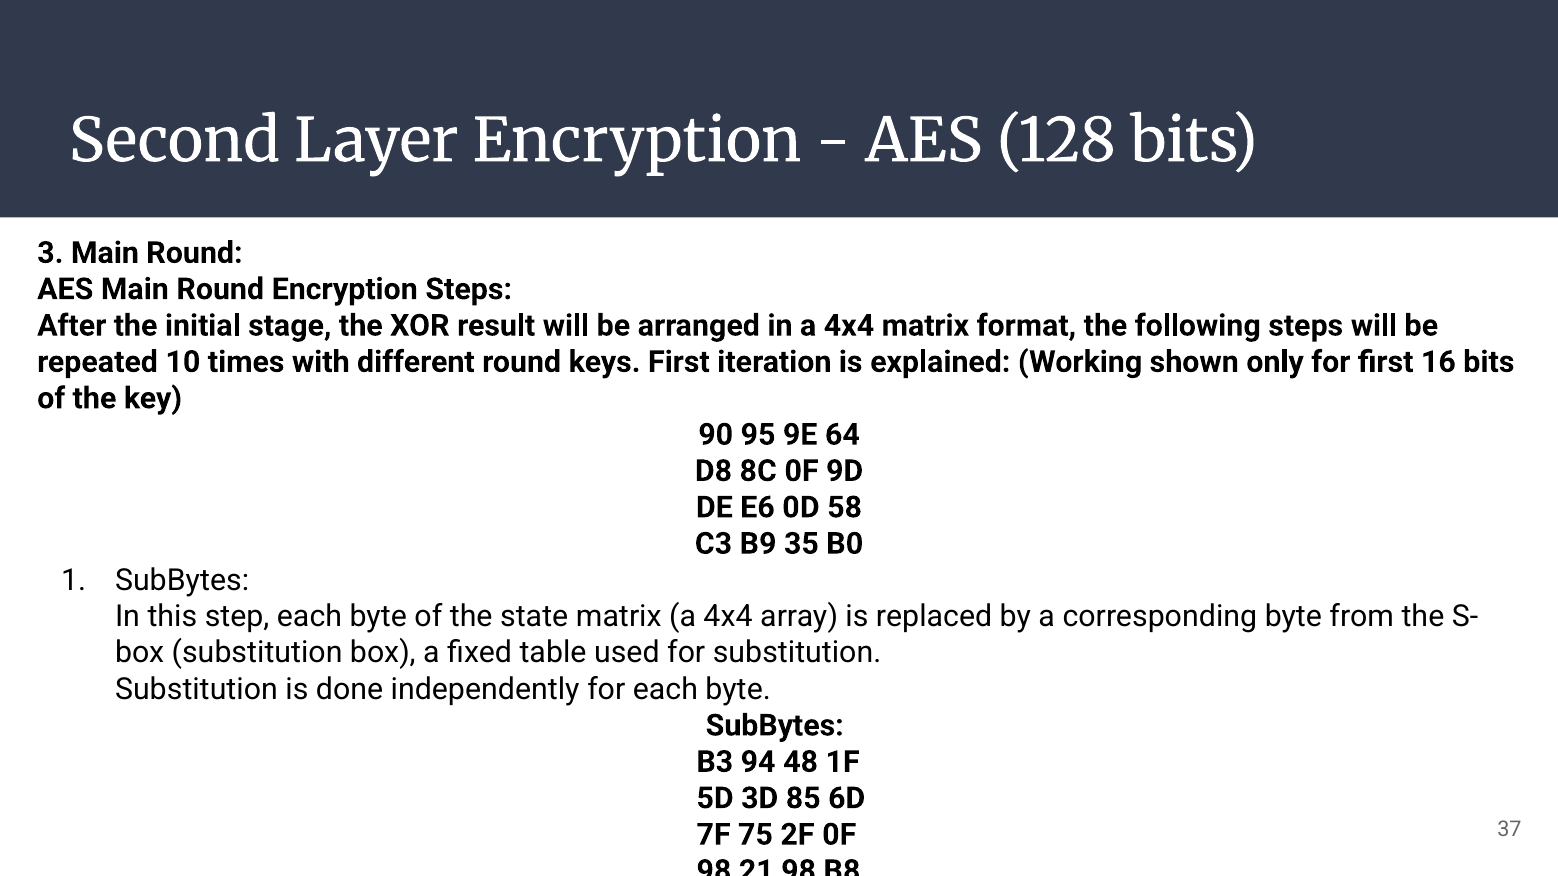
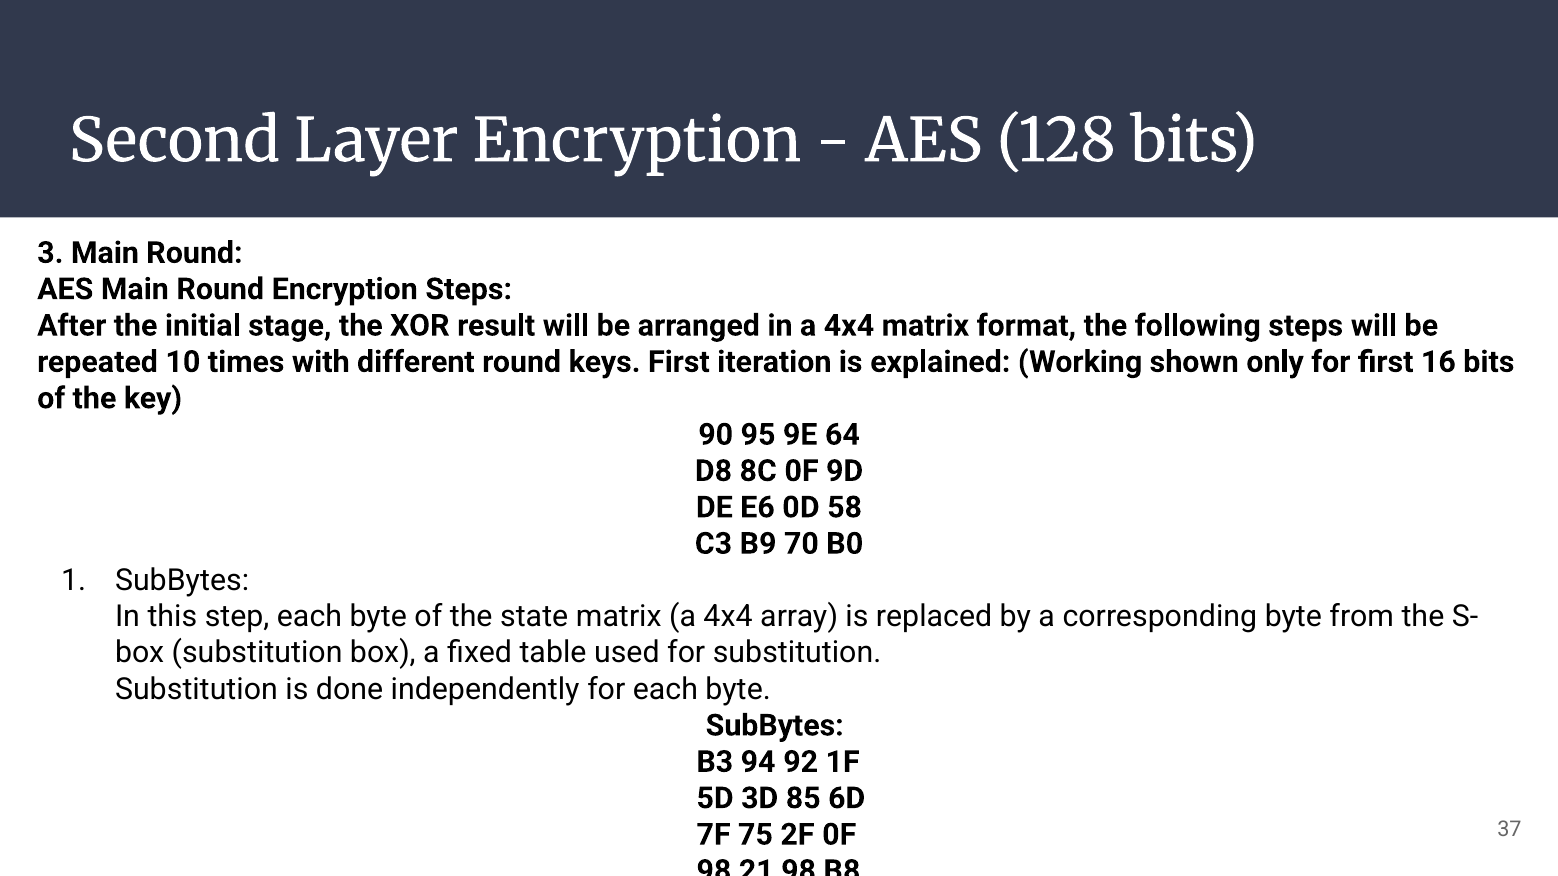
35: 35 -> 70
48: 48 -> 92
